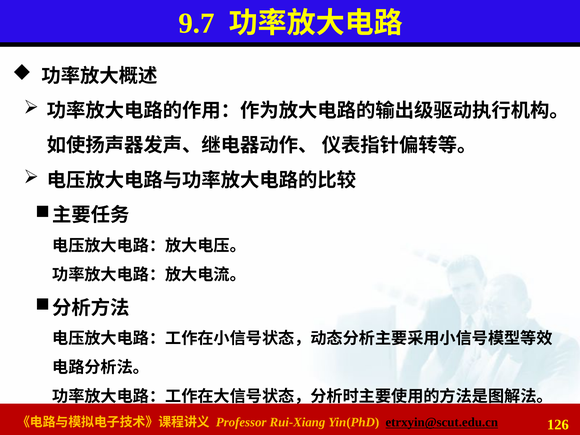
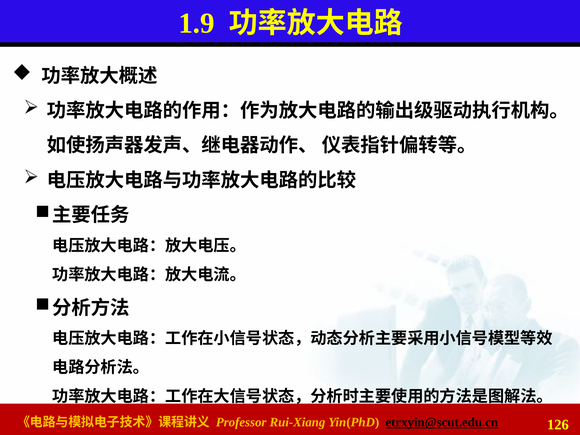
9.7: 9.7 -> 1.9
